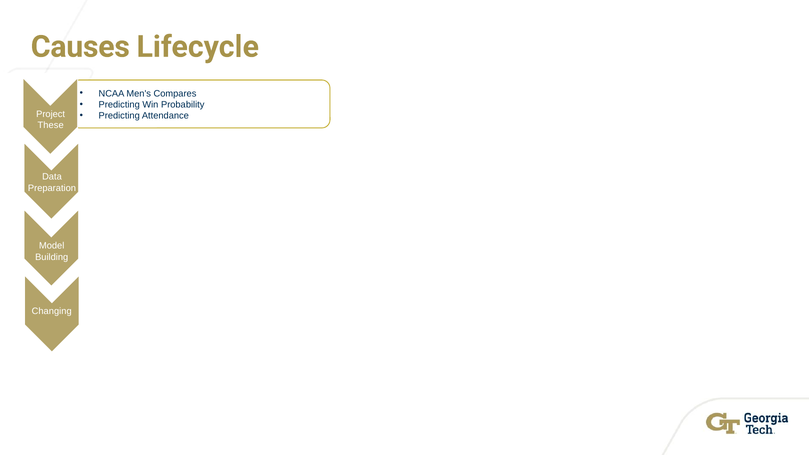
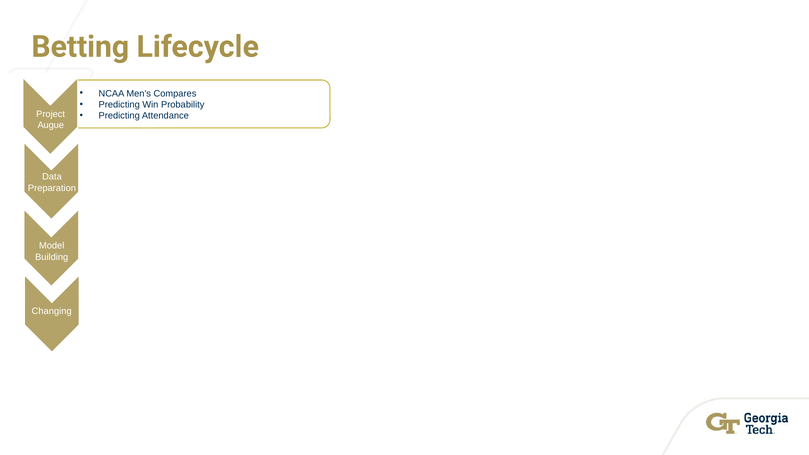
Causes: Causes -> Betting
These: These -> Augue
